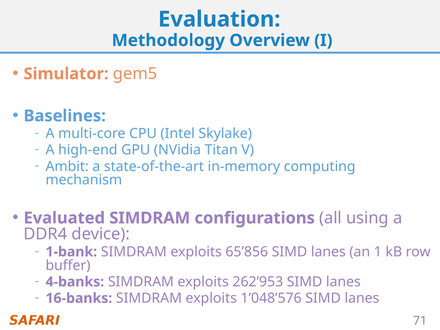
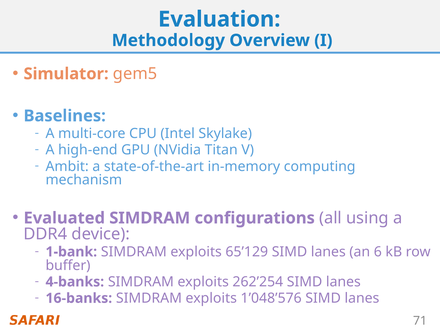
65’856: 65’856 -> 65’129
1: 1 -> 6
262’953: 262’953 -> 262’254
